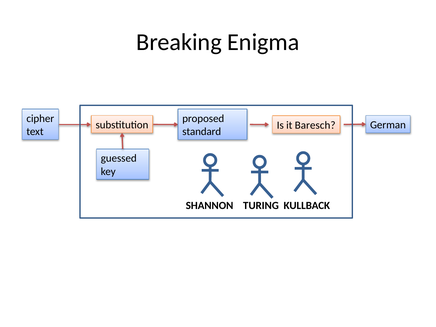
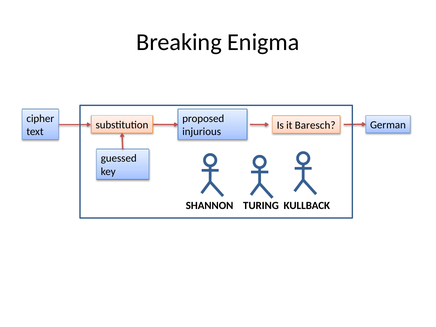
standard: standard -> injurious
